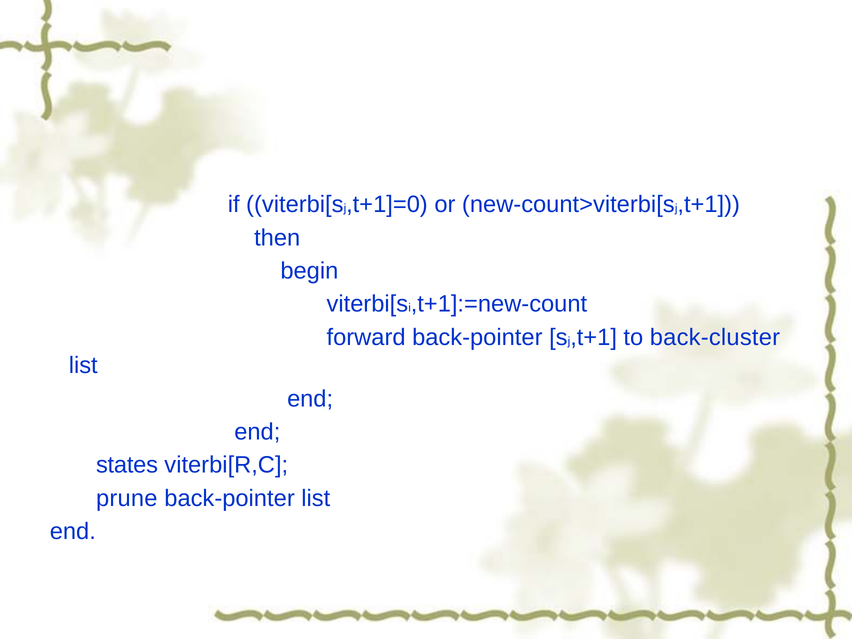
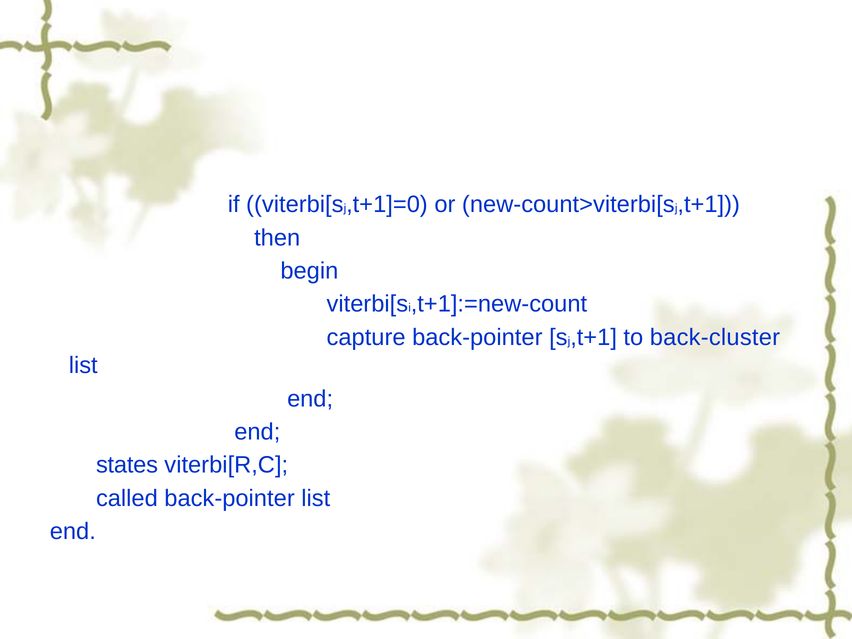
forward: forward -> capture
prune: prune -> called
